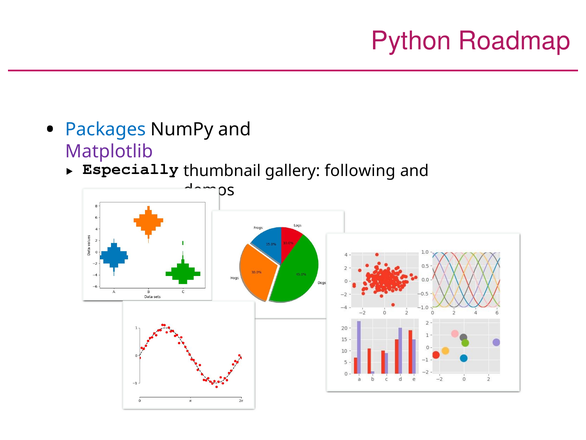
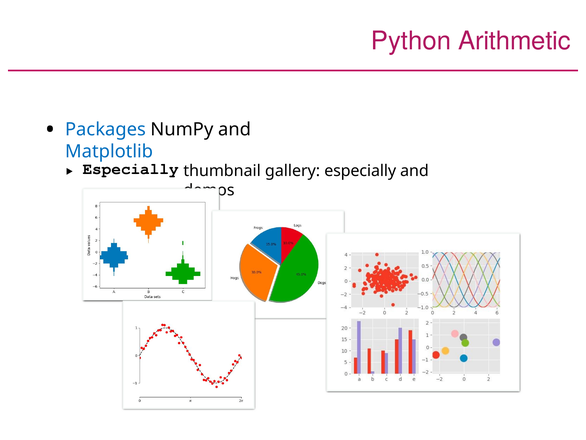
Roadmap: Roadmap -> Arithmetic
Matplotlib colour: purple -> blue
gallery following: following -> especially
